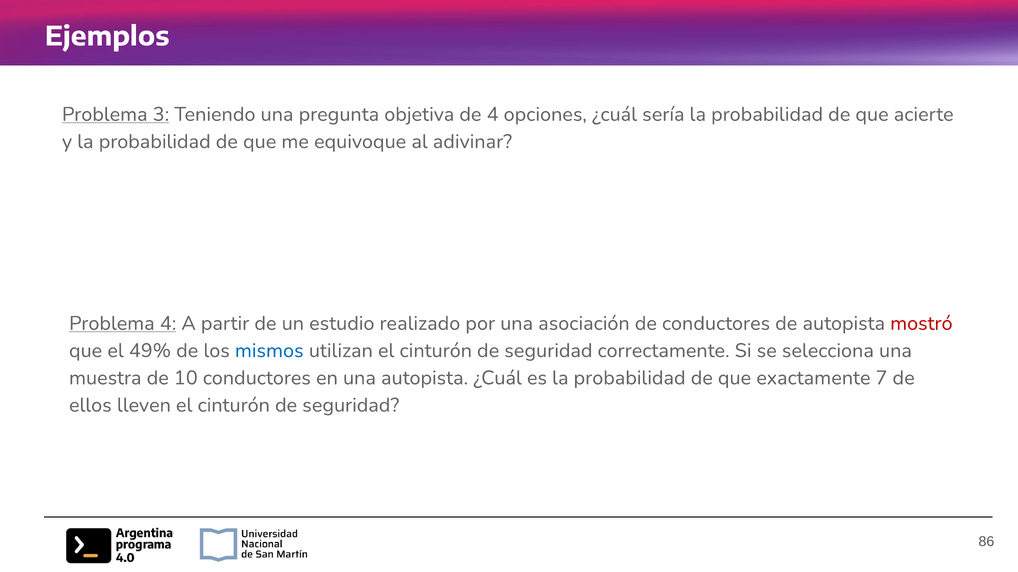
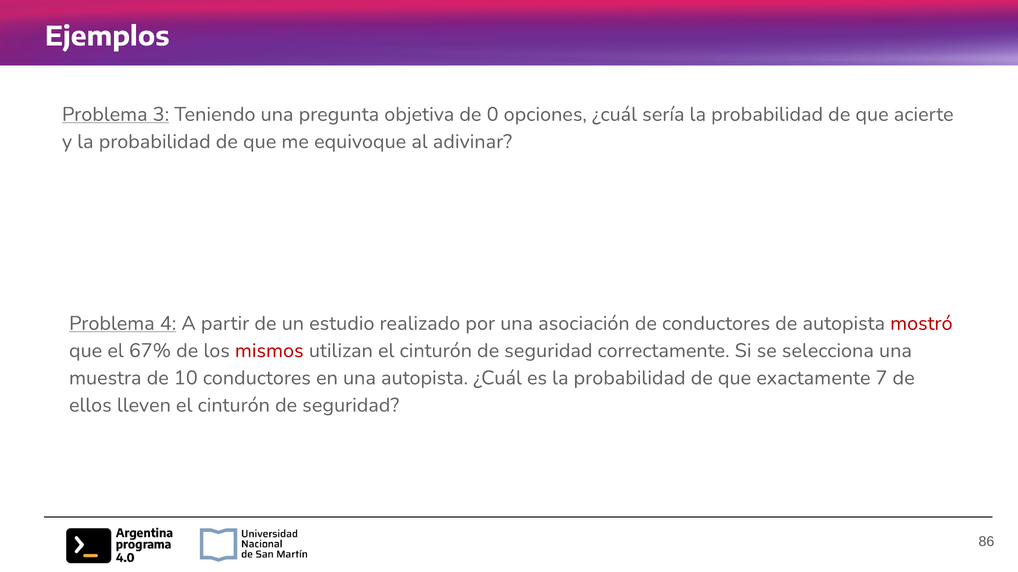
de 4: 4 -> 0
49%: 49% -> 67%
mismos colour: blue -> red
